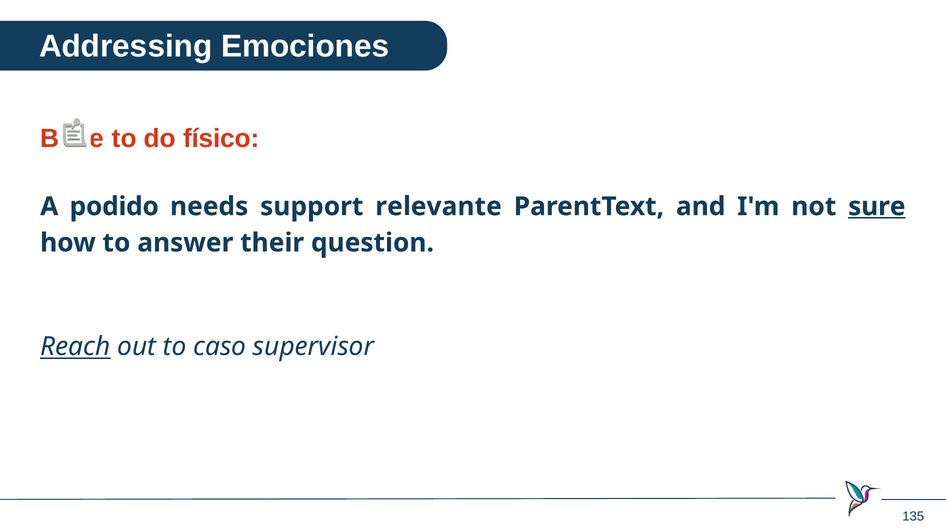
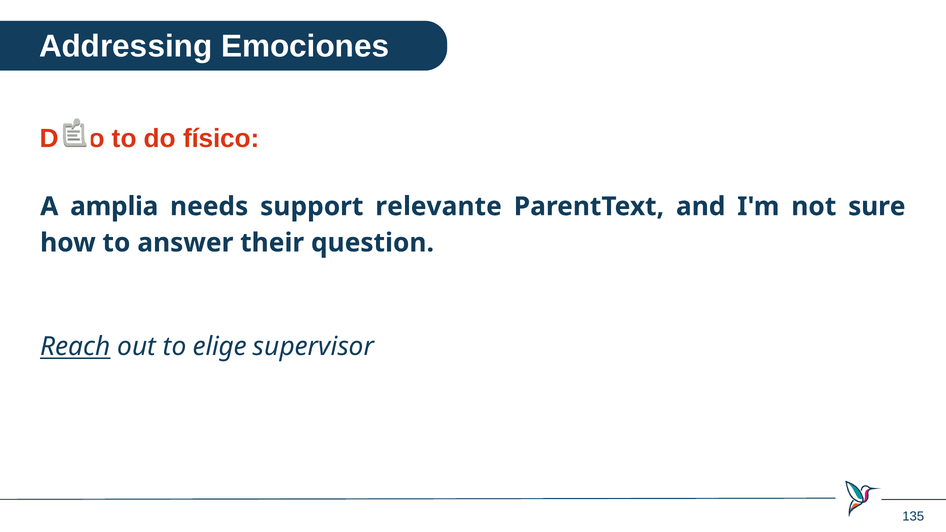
Base: Base -> Daño
podido: podido -> amplia
sure underline: present -> none
caso: caso -> elige
